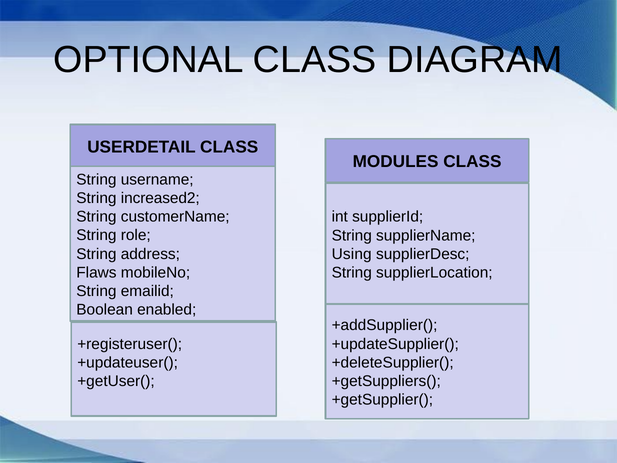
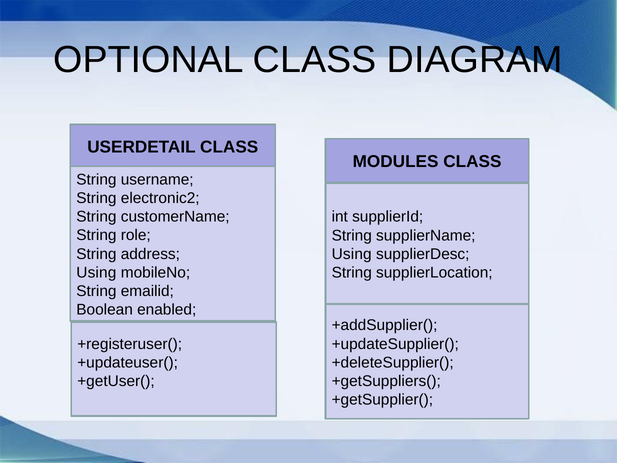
increased2: increased2 -> electronic2
Flaws at (96, 272): Flaws -> Using
